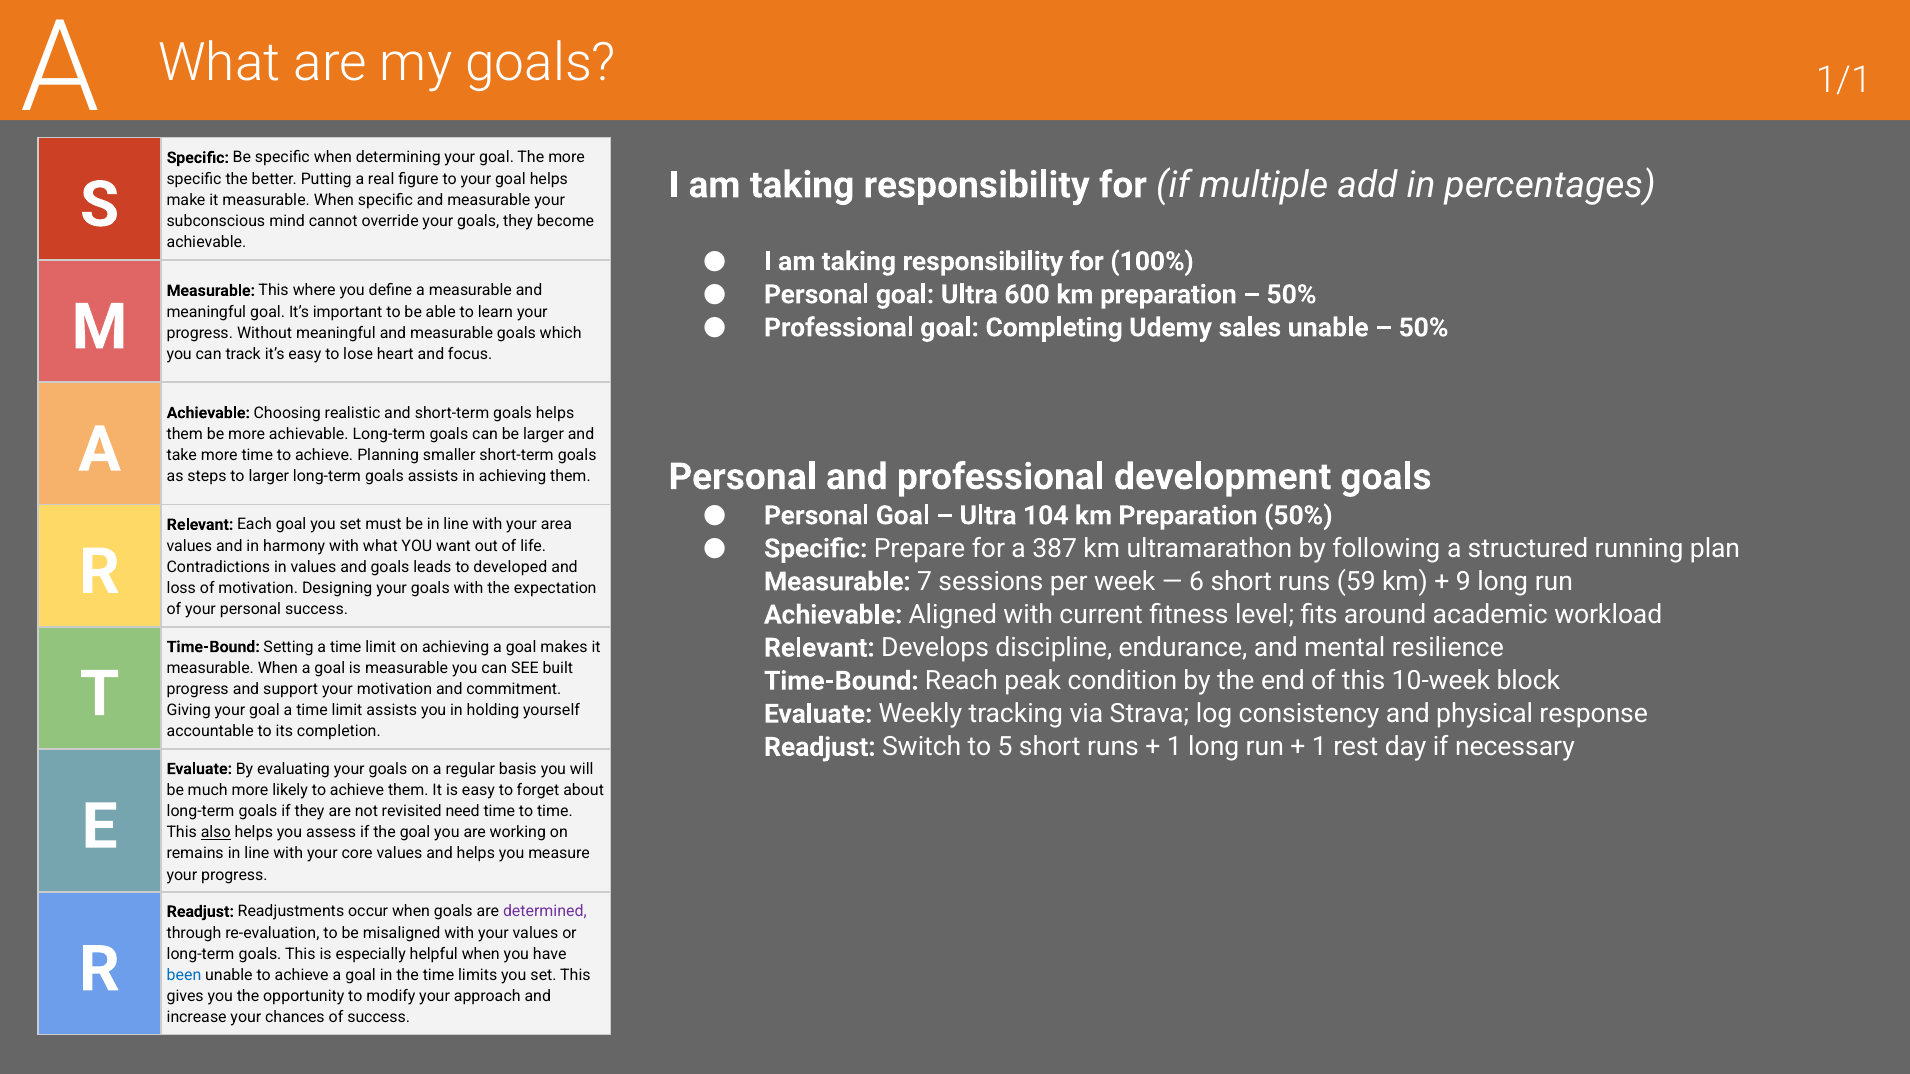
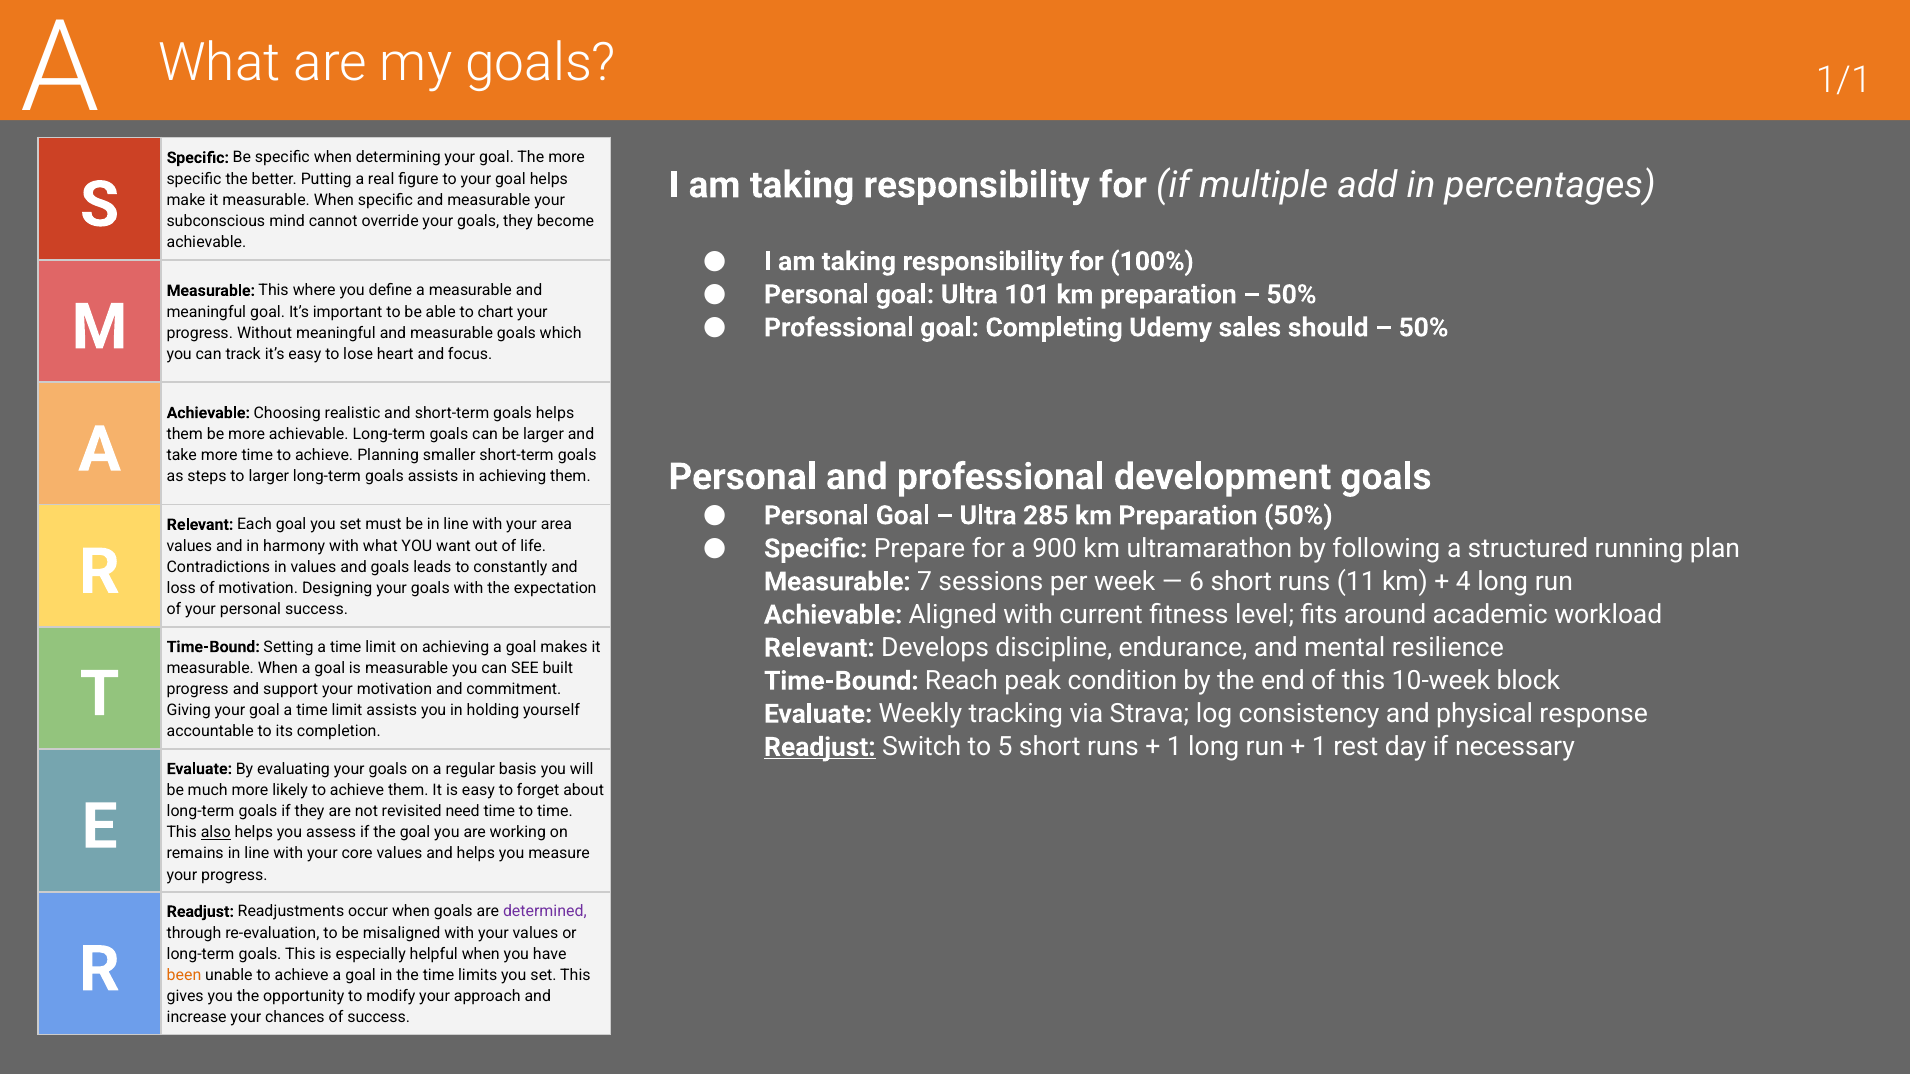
600: 600 -> 101
learn: learn -> chart
sales unable: unable -> should
104: 104 -> 285
387: 387 -> 900
developed: developed -> constantly
59: 59 -> 11
9: 9 -> 4
Readjust at (820, 747) underline: none -> present
been colour: blue -> orange
